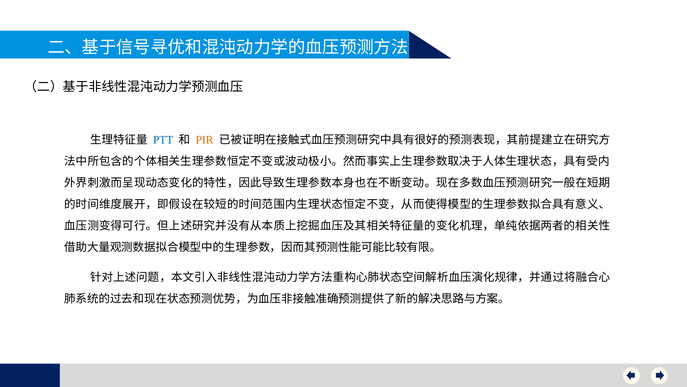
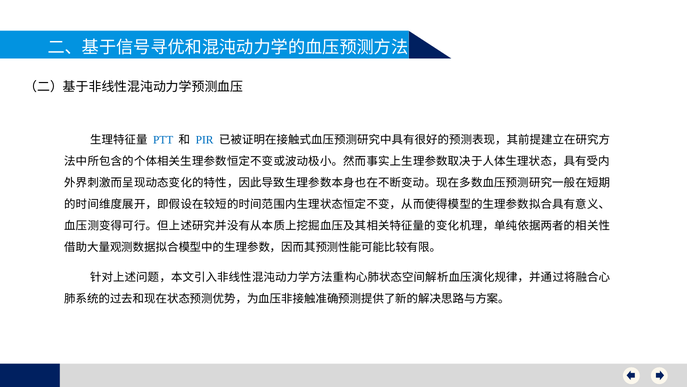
PIR colour: orange -> blue
